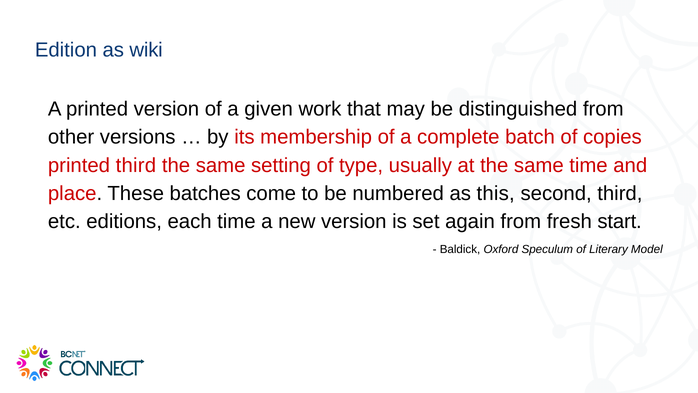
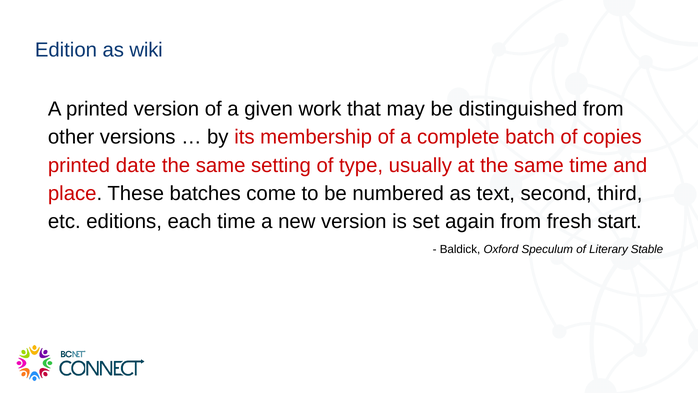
printed third: third -> date
this: this -> text
Model: Model -> Stable
